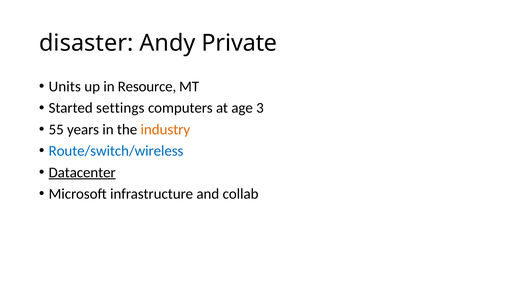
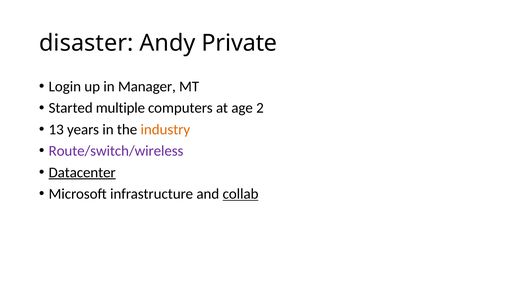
Units: Units -> Login
Resource: Resource -> Manager
settings: settings -> multiple
3: 3 -> 2
55: 55 -> 13
Route/switch/wireless colour: blue -> purple
collab underline: none -> present
